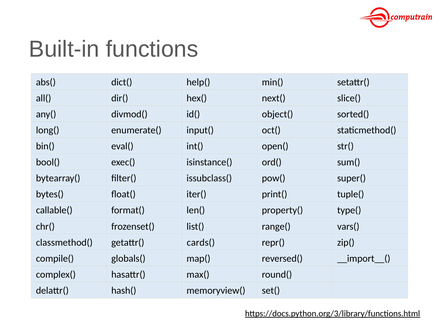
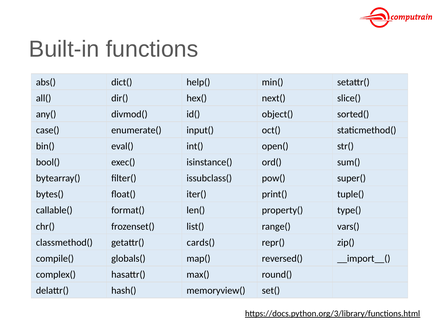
long(: long( -> case(
